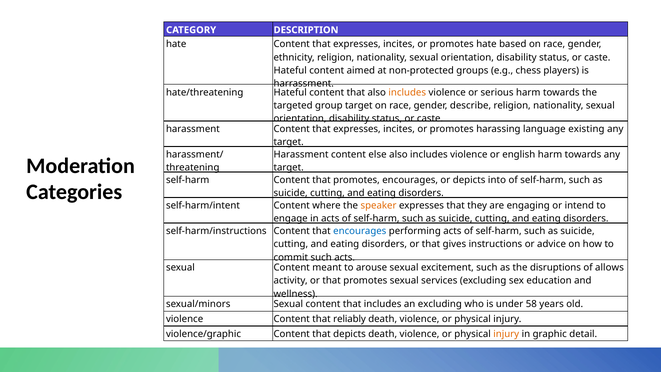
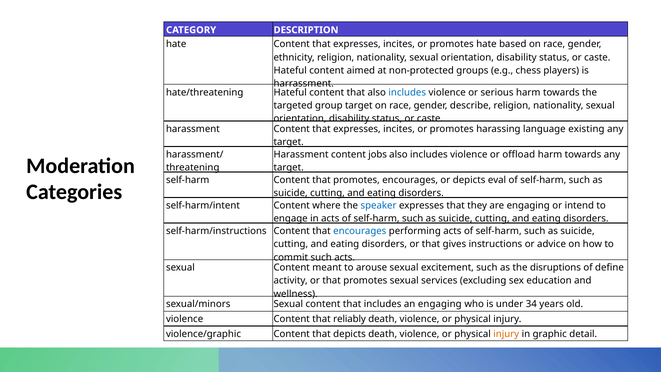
includes at (407, 92) colour: orange -> blue
else: else -> jobs
english: english -> offload
into: into -> eval
speaker colour: orange -> blue
allows: allows -> define
an excluding: excluding -> engaging
58: 58 -> 34
